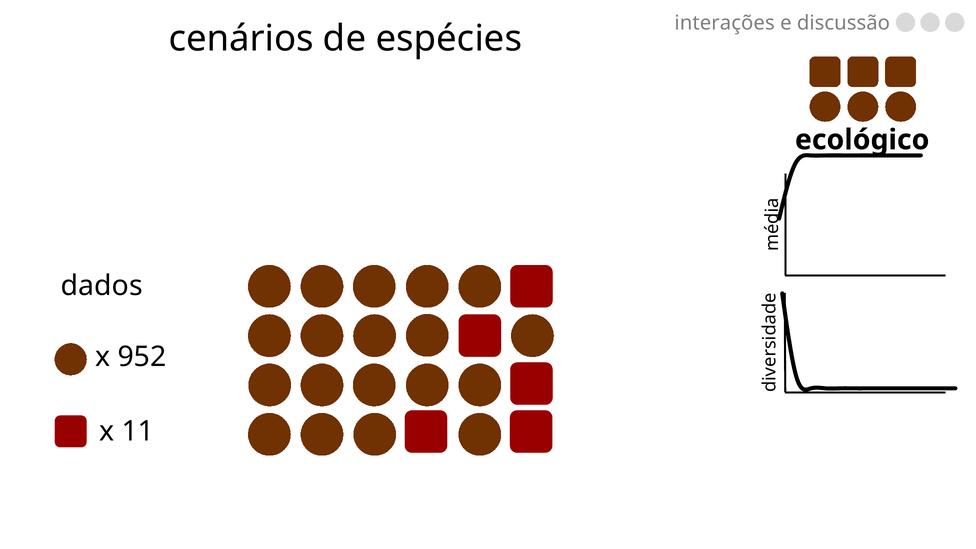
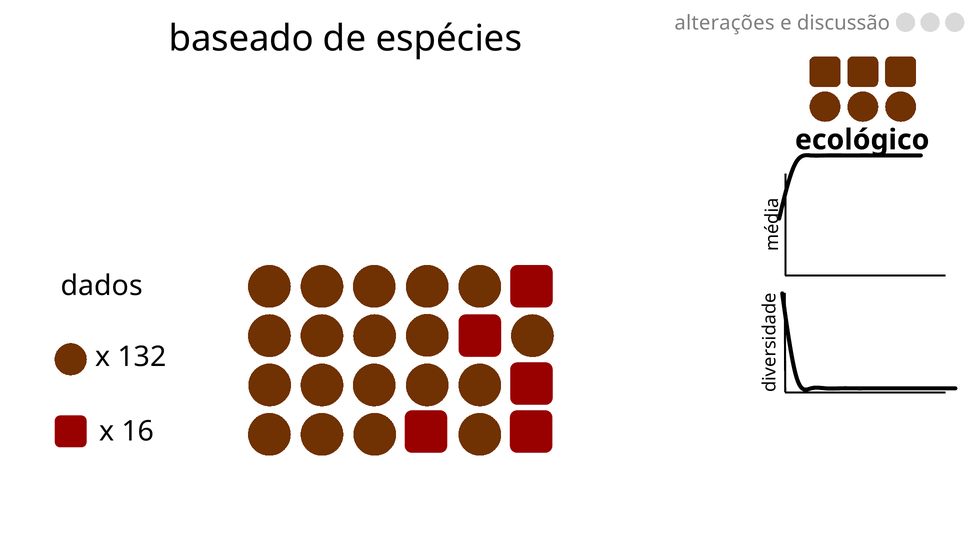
interações: interações -> alterações
cenários: cenários -> baseado
952: 952 -> 132
11: 11 -> 16
